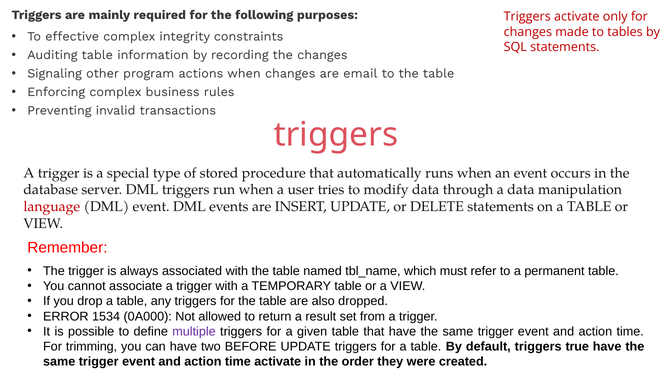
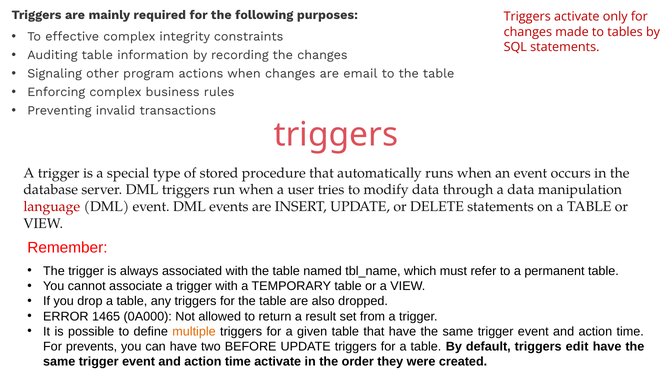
1534: 1534 -> 1465
multiple colour: purple -> orange
trimming: trimming -> prevents
true: true -> edit
